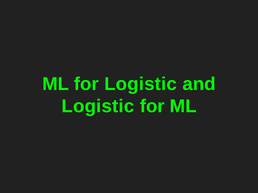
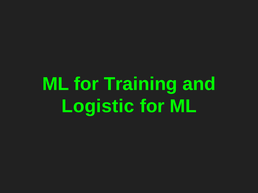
for Logistic: Logistic -> Training
